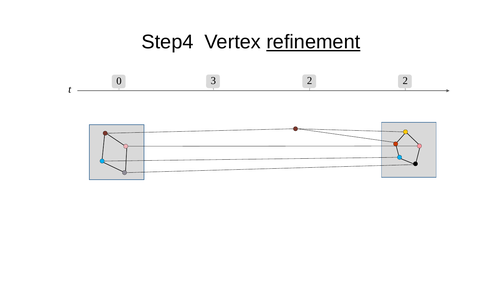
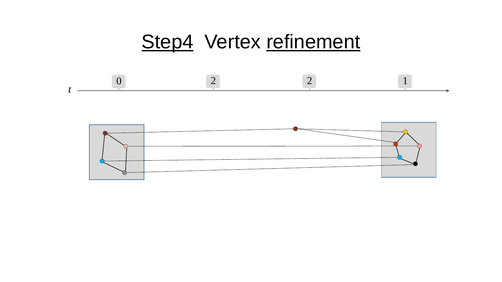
Step4 underline: none -> present
0 3: 3 -> 2
2 2: 2 -> 1
